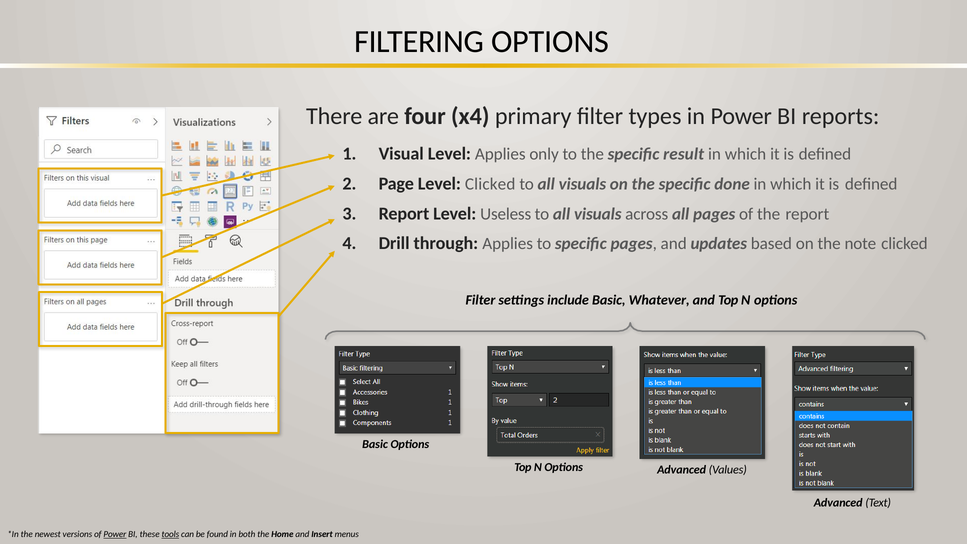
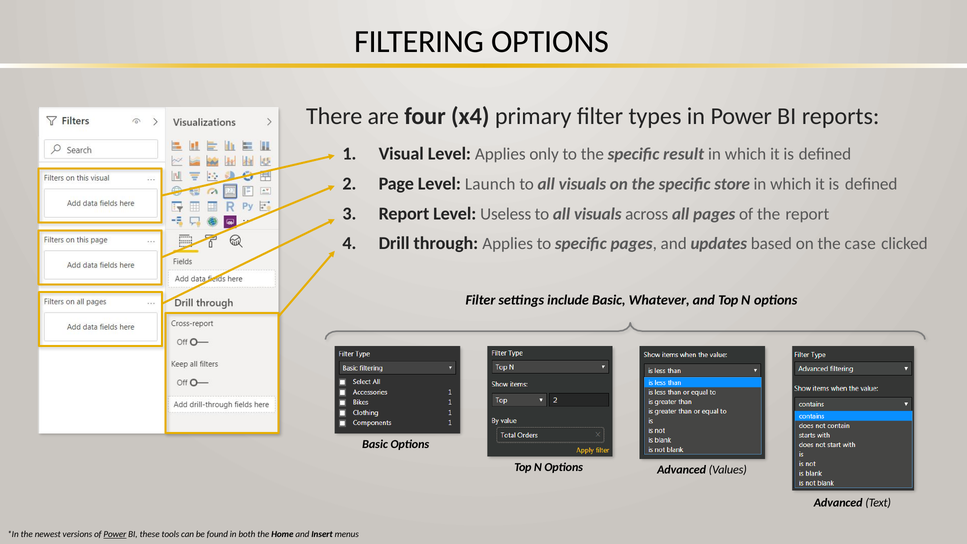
Level Clicked: Clicked -> Launch
done: done -> store
note: note -> case
tools underline: present -> none
